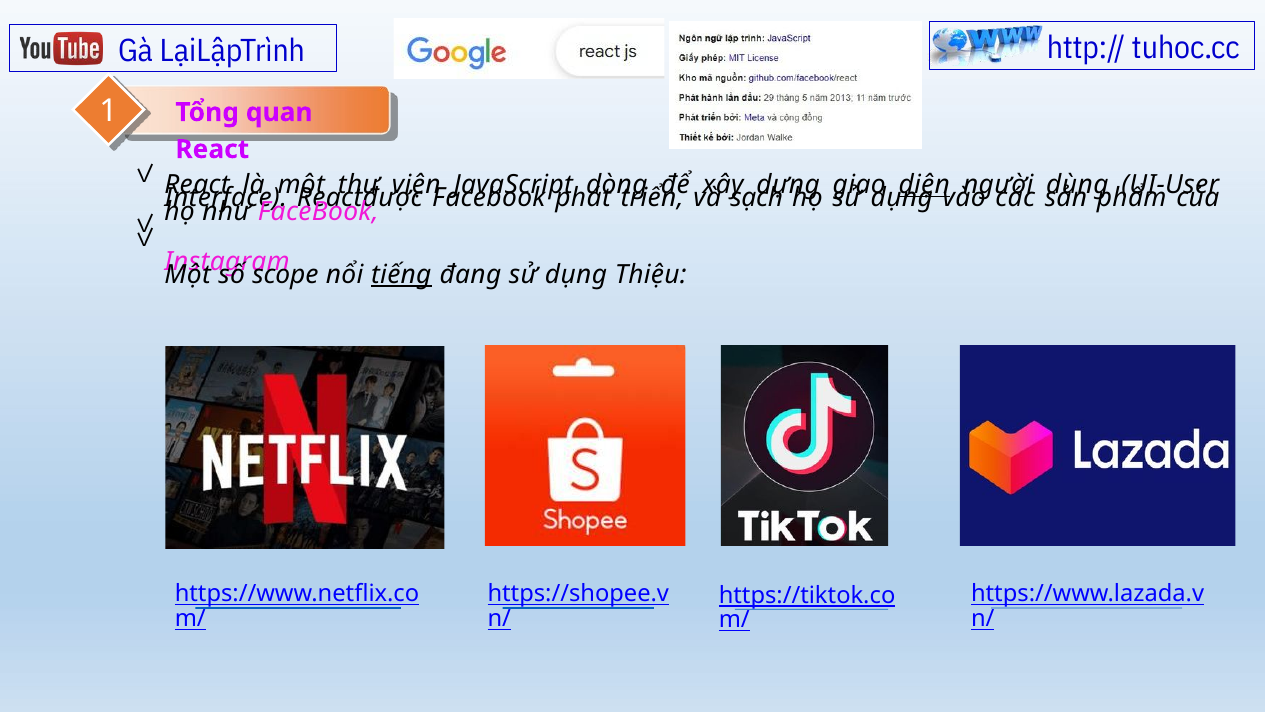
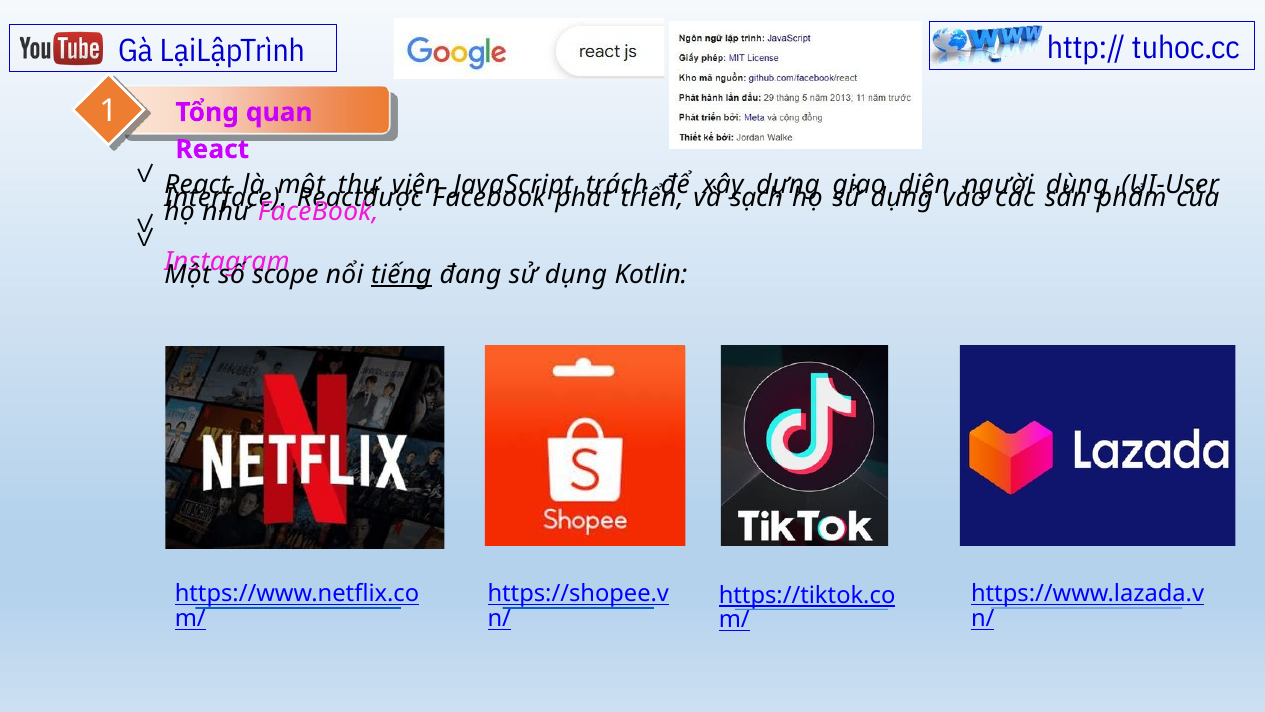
dòng: dòng -> trách
diện underline: present -> none
Thiệu: Thiệu -> Kotlin
